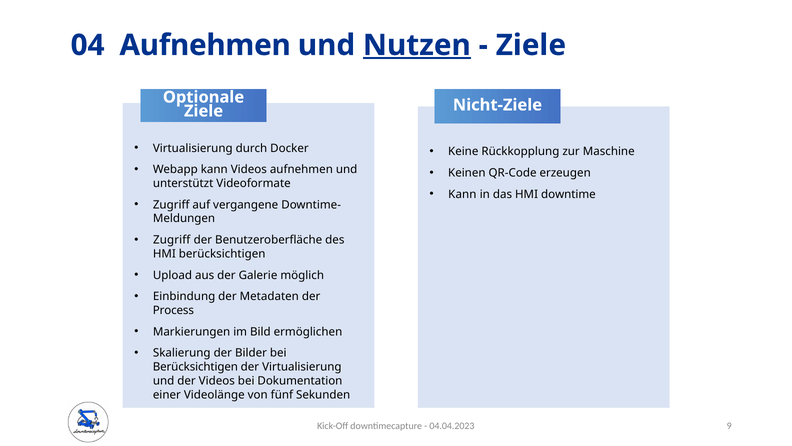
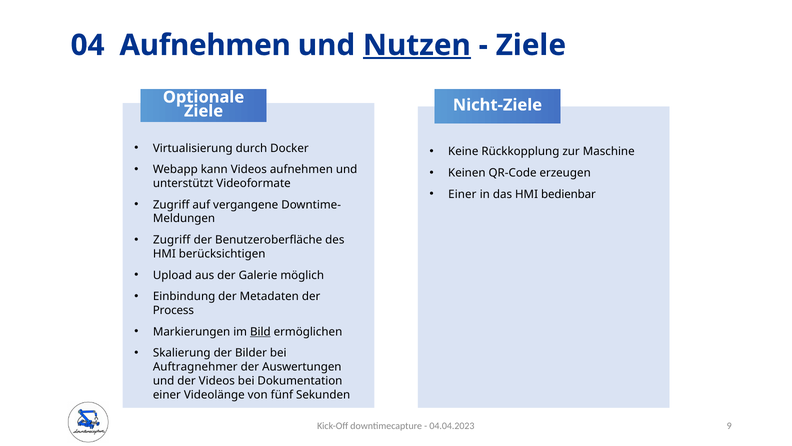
Kann at (462, 194): Kann -> Einer
downtime: downtime -> bedienbar
Bild underline: none -> present
Berücksichtigen at (195, 367): Berücksichtigen -> Auftragnehmer
der Virtualisierung: Virtualisierung -> Auswertungen
